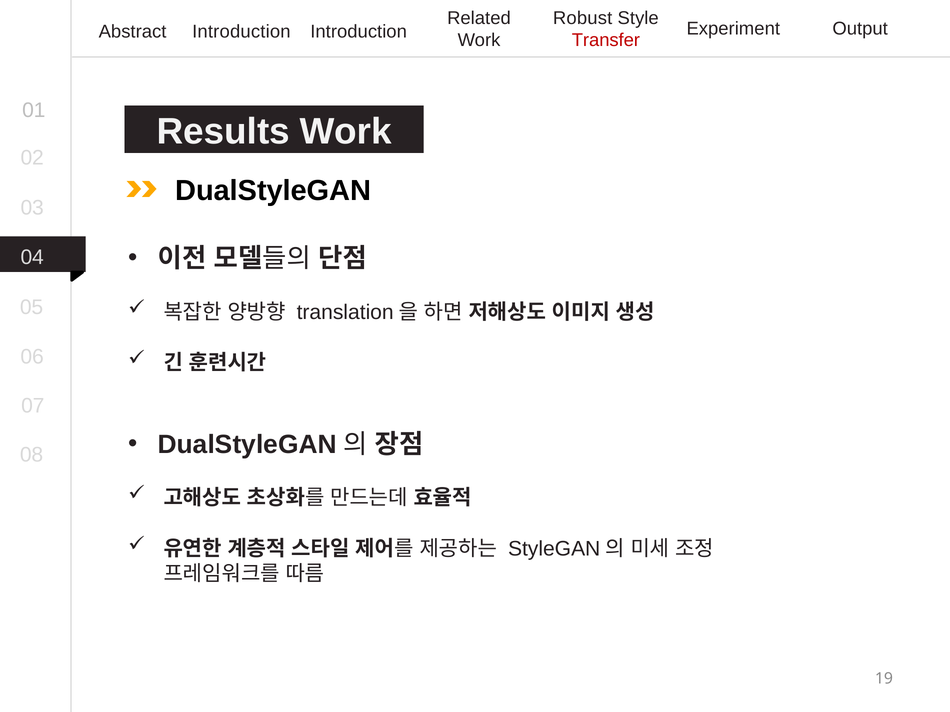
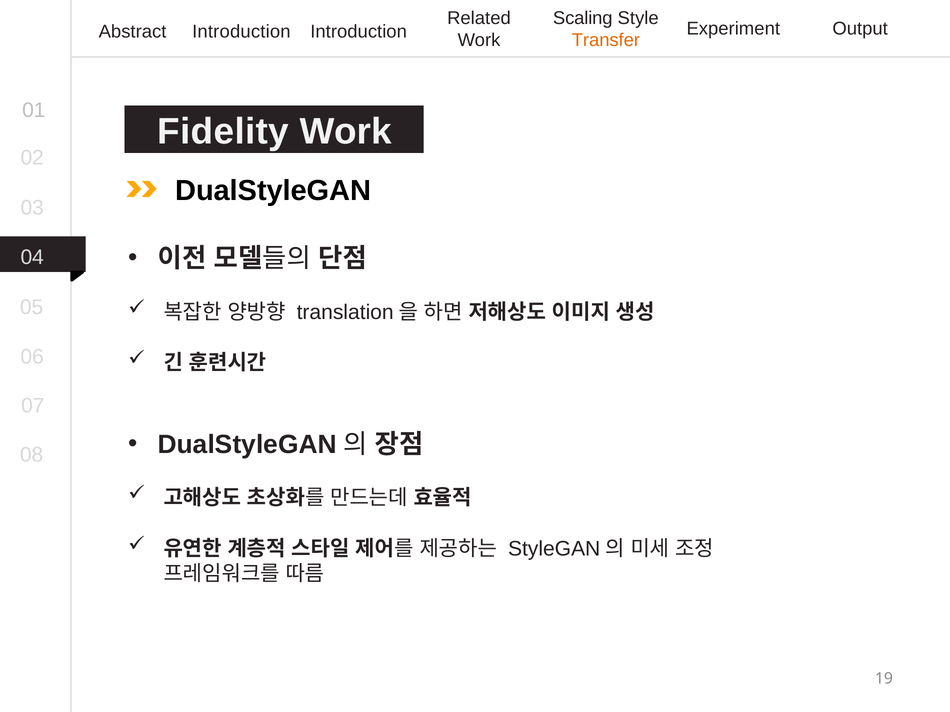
Robust: Robust -> Scaling
Transfer colour: red -> orange
Results: Results -> Fidelity
